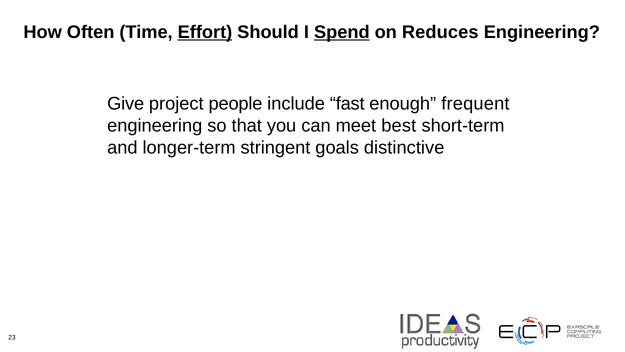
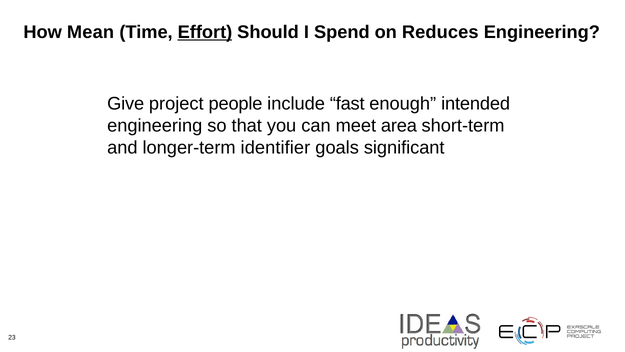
Often: Often -> Mean
Spend underline: present -> none
frequent: frequent -> intended
best: best -> area
stringent: stringent -> identifier
distinctive: distinctive -> significant
